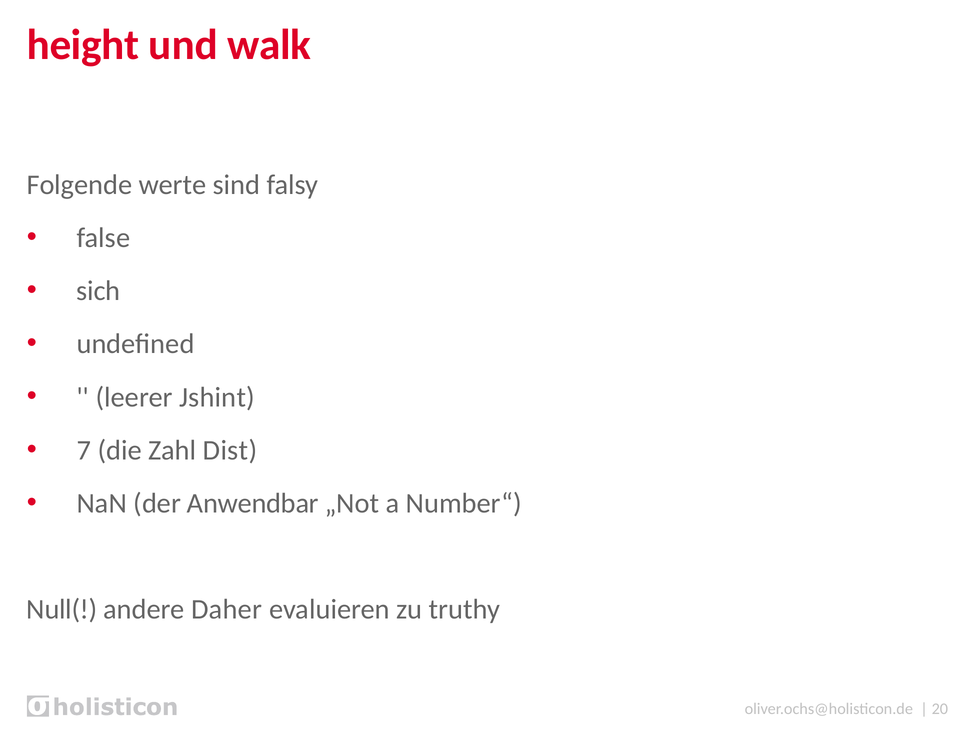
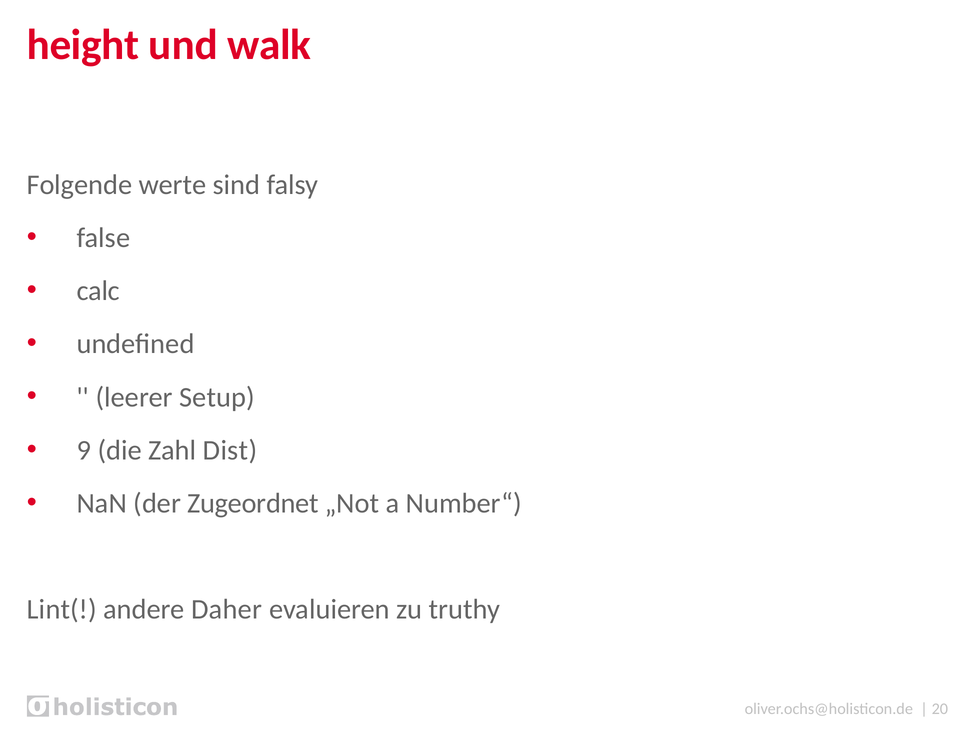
sich: sich -> calc
Jshint: Jshint -> Setup
7: 7 -> 9
Anwendbar: Anwendbar -> Zugeordnet
Null(: Null( -> Lint(
